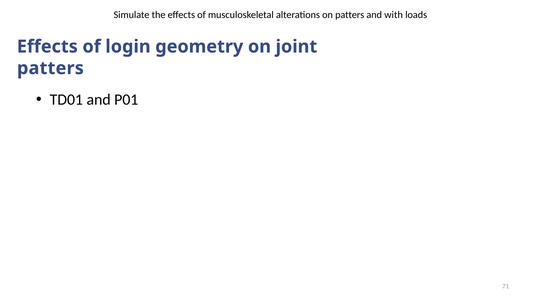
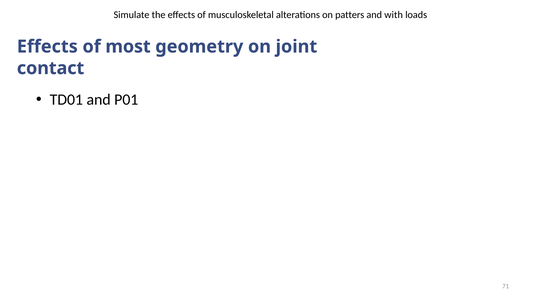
login: login -> most
patters at (50, 68): patters -> contact
